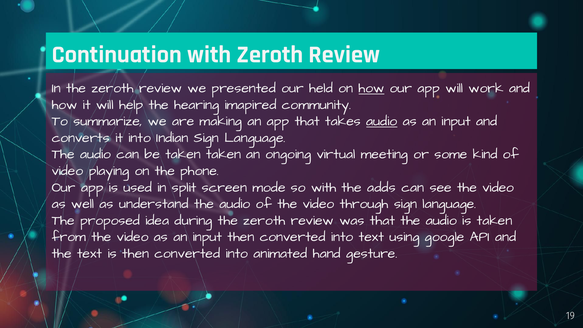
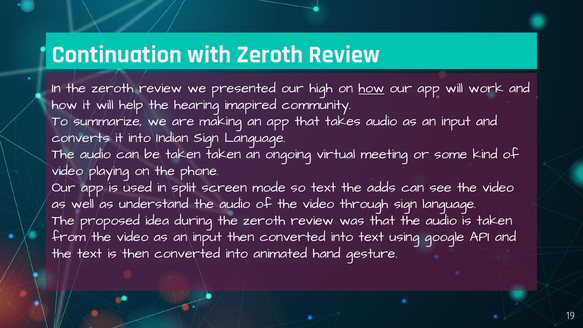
held: held -> high
audio at (382, 121) underline: present -> none
so with: with -> text
